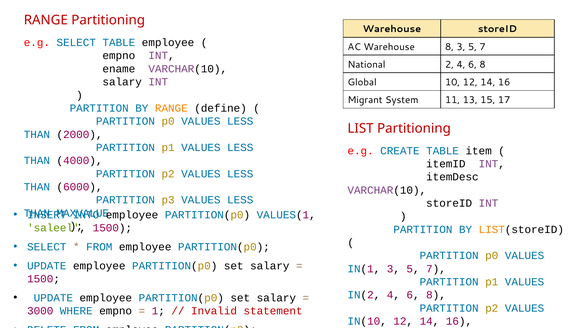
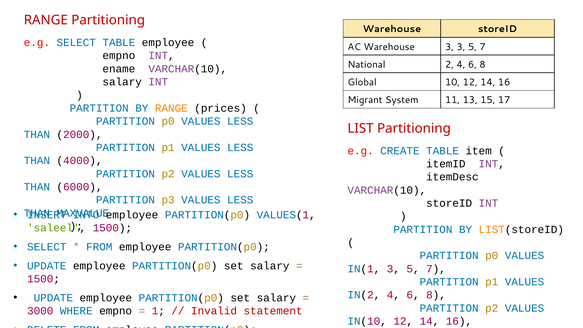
Warehouse 8: 8 -> 3
define: define -> prices
